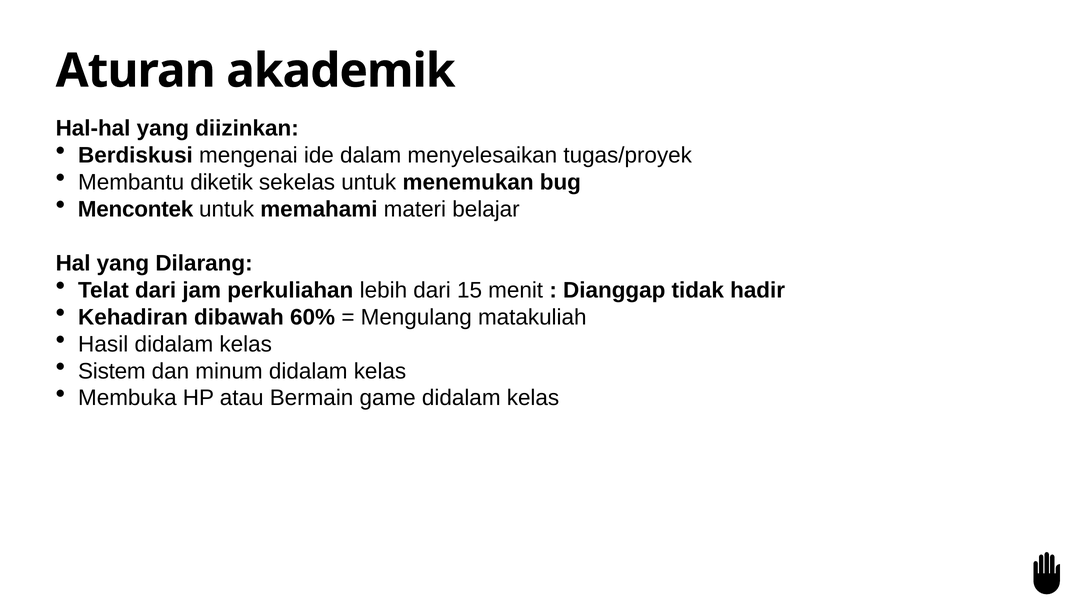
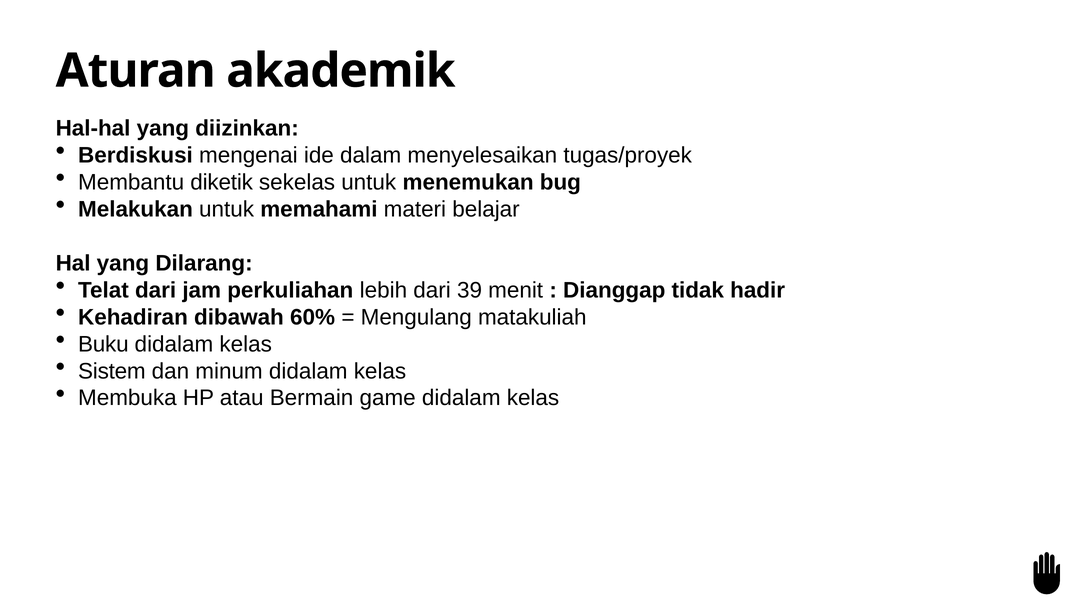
Mencontek: Mencontek -> Melakukan
15: 15 -> 39
Hasil: Hasil -> Buku
